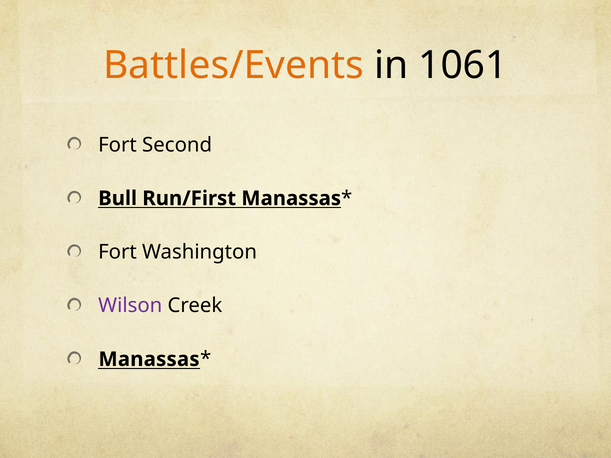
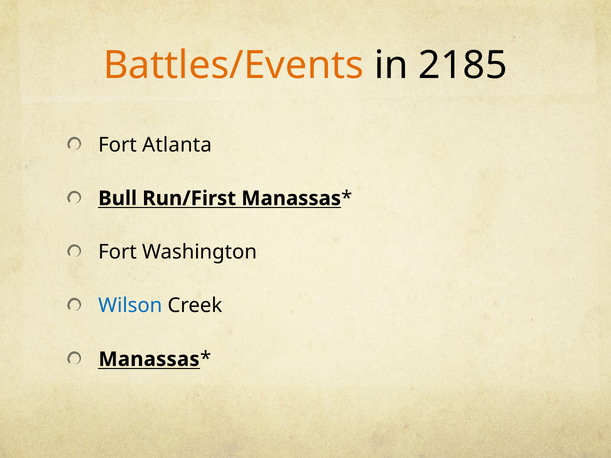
1061: 1061 -> 2185
Second: Second -> Atlanta
Wilson colour: purple -> blue
